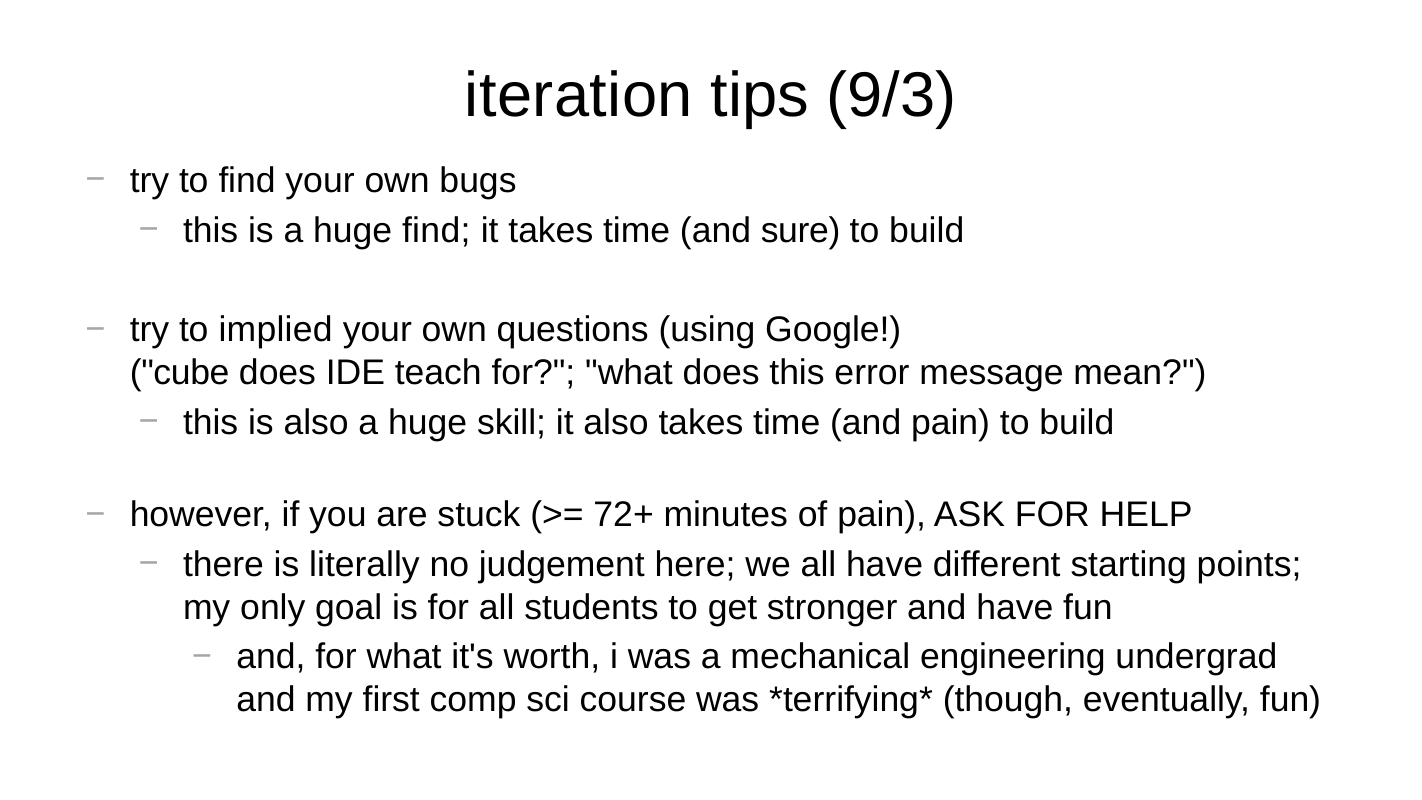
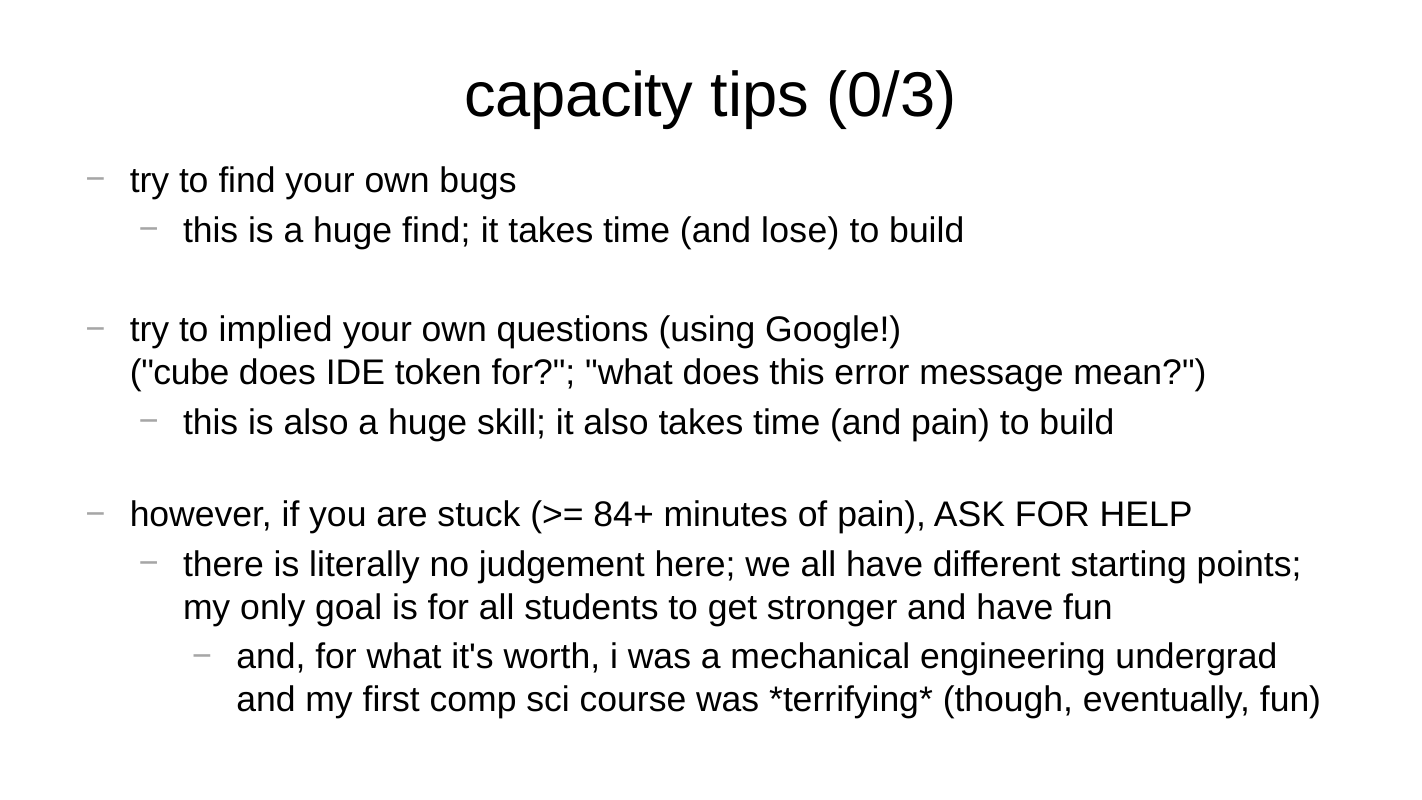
iteration: iteration -> capacity
9/3: 9/3 -> 0/3
sure: sure -> lose
teach: teach -> token
72+: 72+ -> 84+
